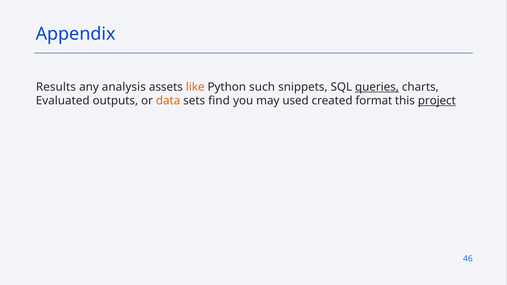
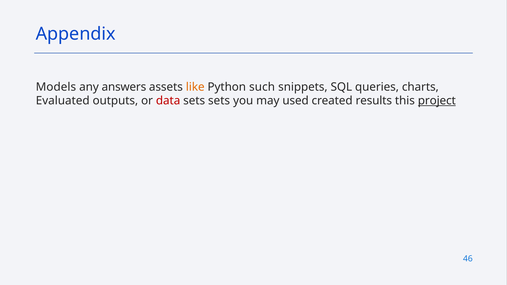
Results: Results -> Models
analysis: analysis -> answers
queries underline: present -> none
data colour: orange -> red
sets find: find -> sets
format: format -> results
